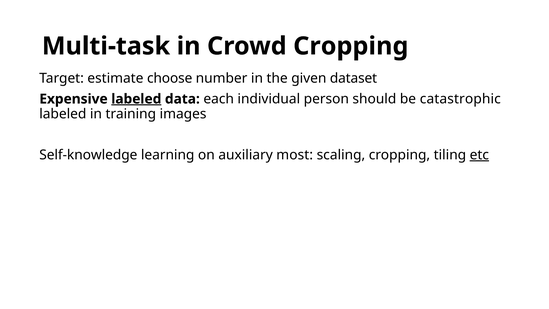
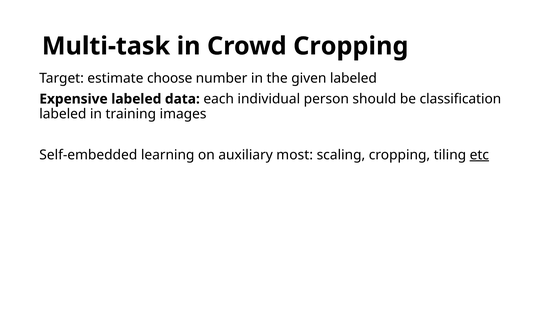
given dataset: dataset -> labeled
labeled at (136, 99) underline: present -> none
catastrophic: catastrophic -> classification
Self-knowledge: Self-knowledge -> Self-embedded
